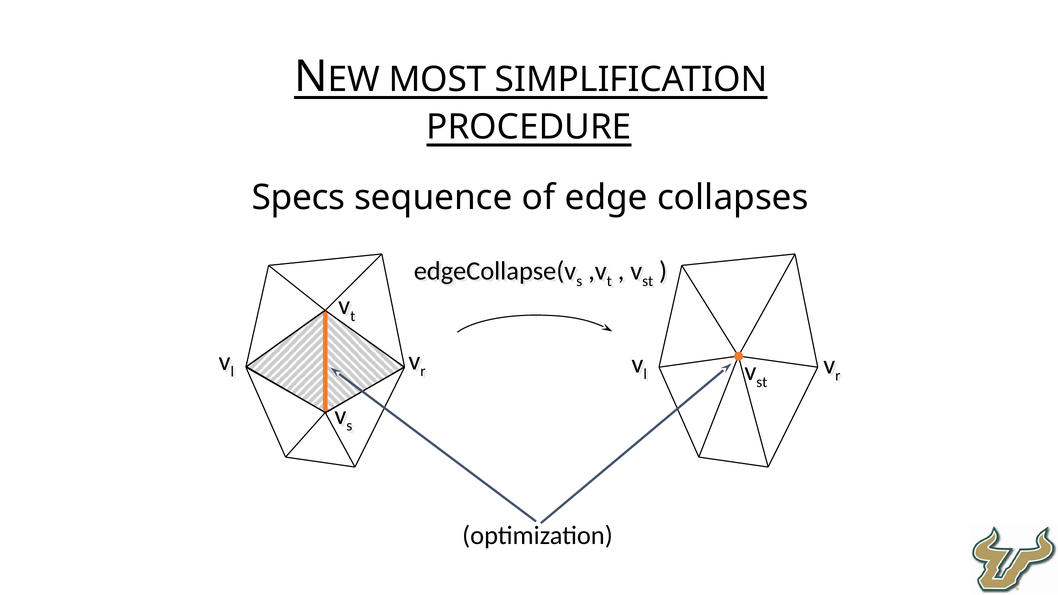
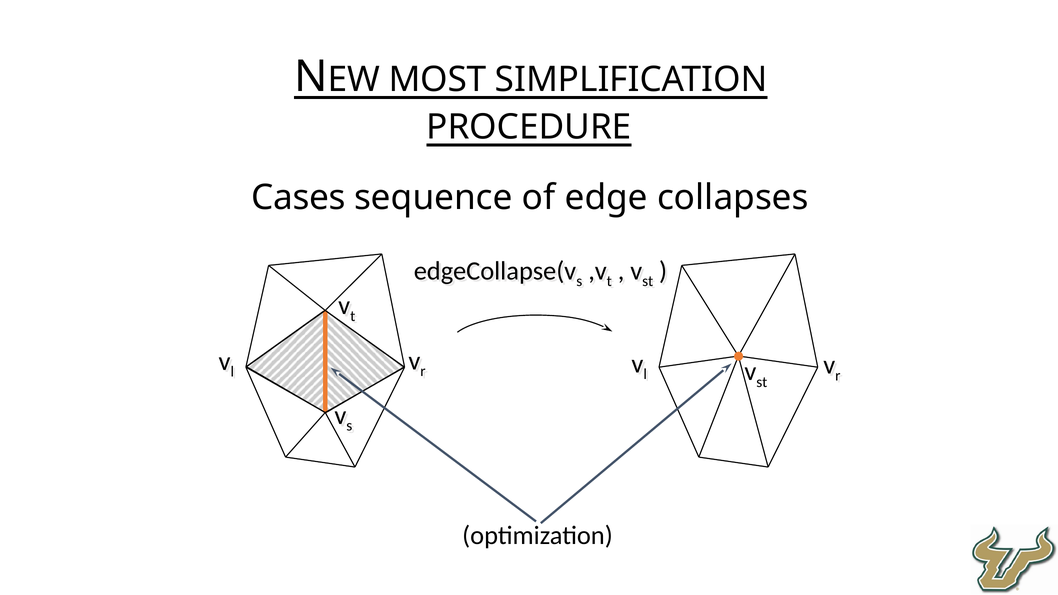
Specs: Specs -> Cases
